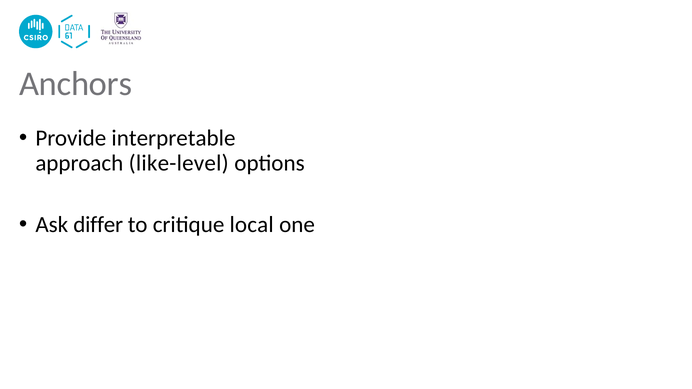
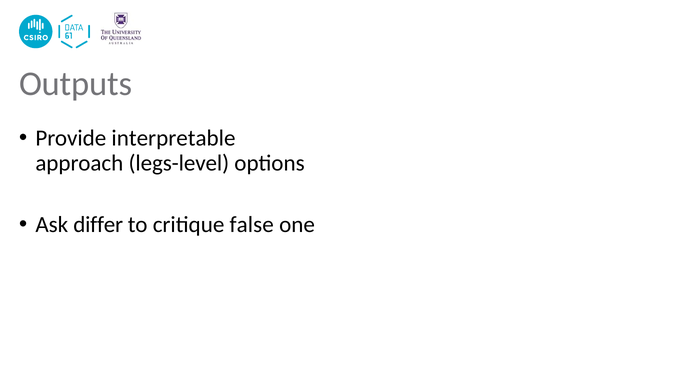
Anchors: Anchors -> Outputs
like-level: like-level -> legs-level
local: local -> false
